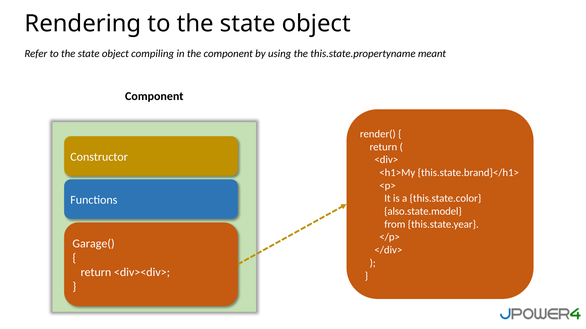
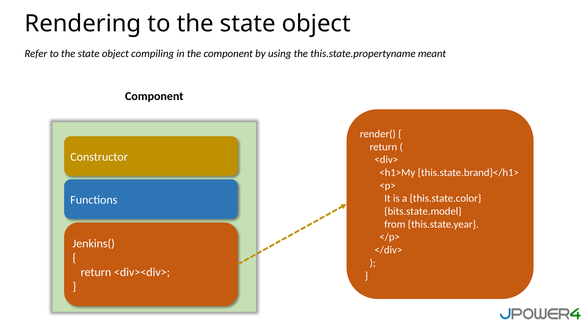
also.state.model: also.state.model -> bits.state.model
Garage(: Garage( -> Jenkins(
